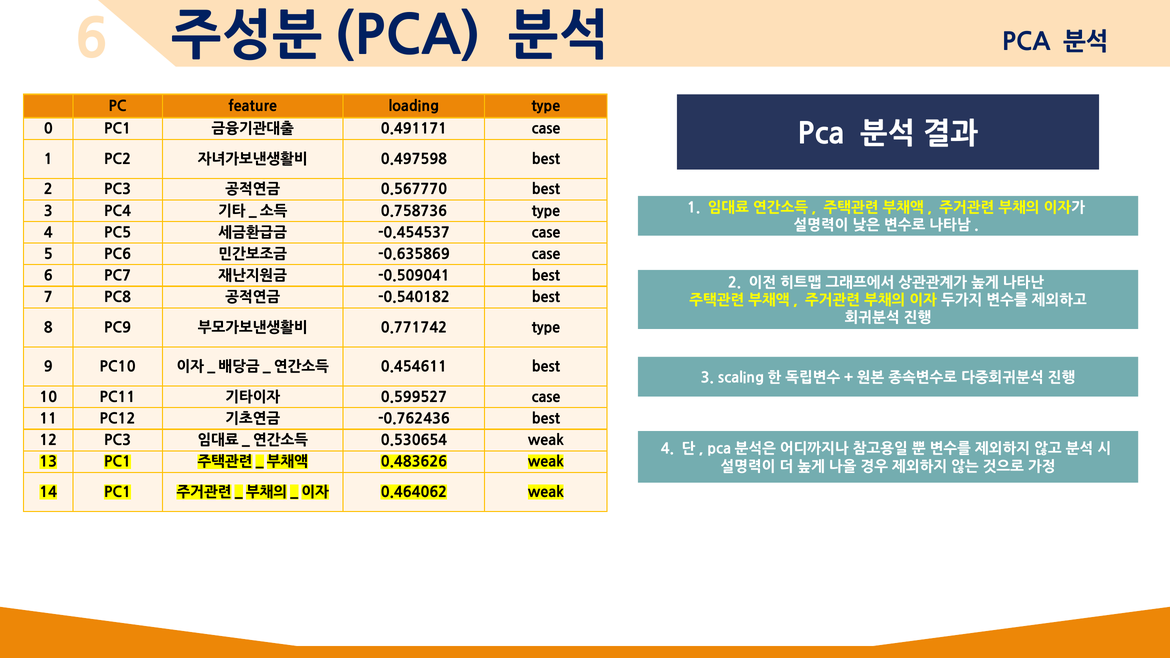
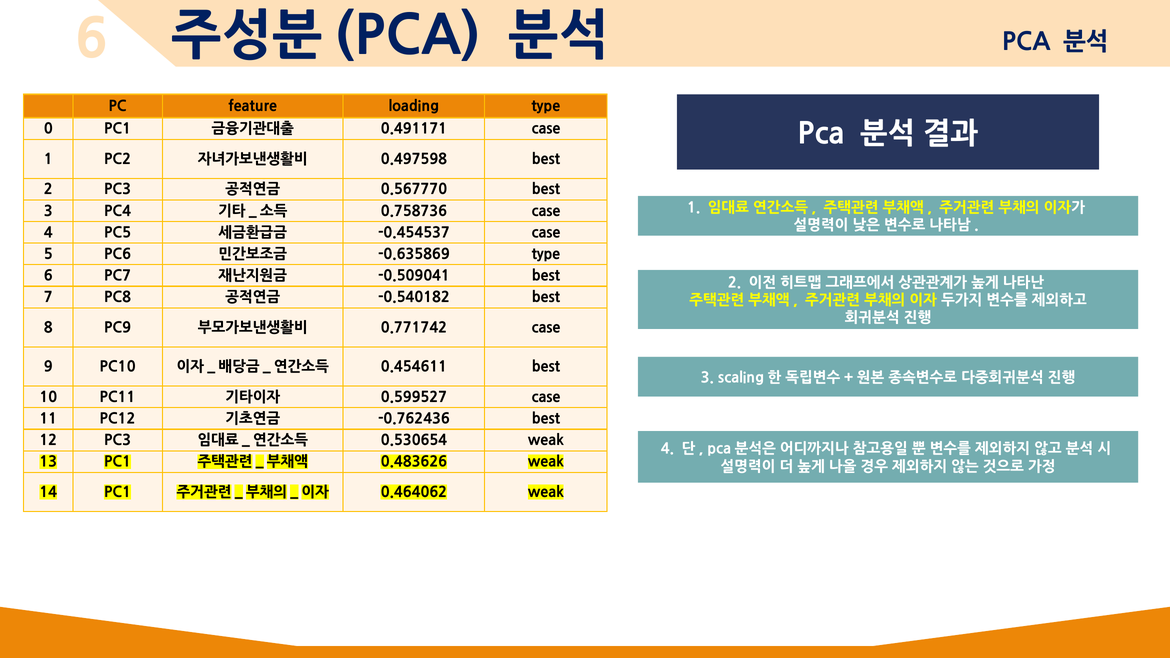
0.758736 type: type -> case
-0.635869 case: case -> type
0.771742 type: type -> case
